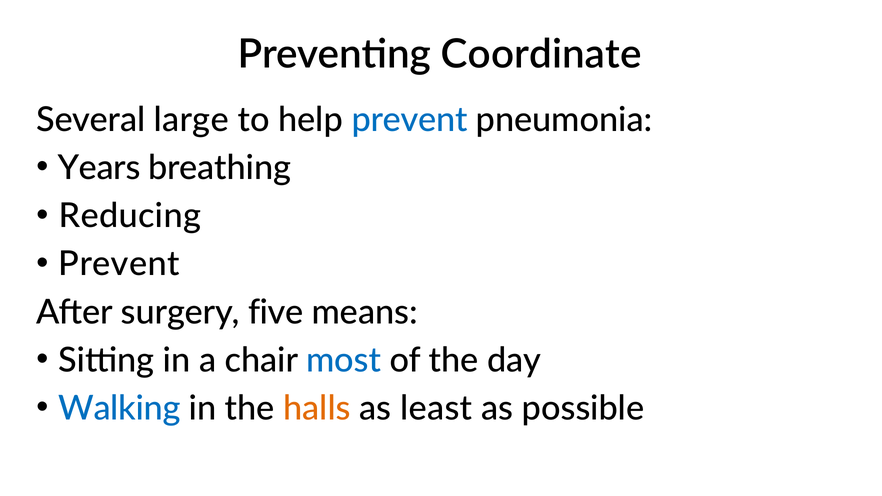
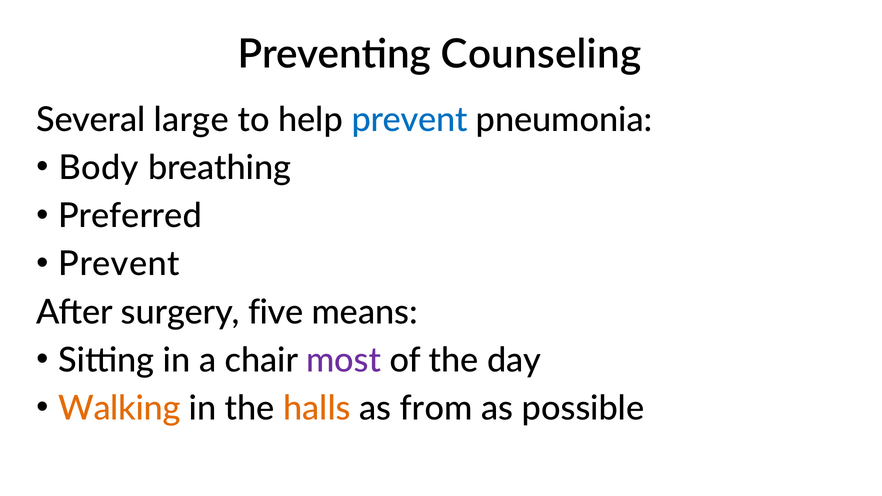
Coordinate: Coordinate -> Counseling
Years: Years -> Body
Reducing: Reducing -> Preferred
most colour: blue -> purple
Walking colour: blue -> orange
least: least -> from
